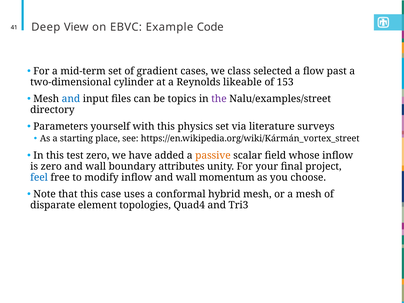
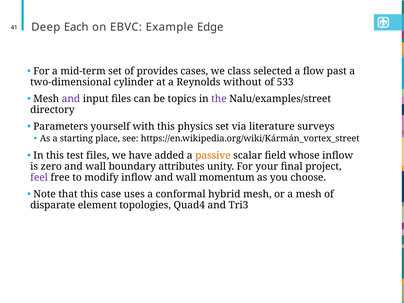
View: View -> Each
Code: Code -> Edge
gradient: gradient -> provides
likeable: likeable -> without
153: 153 -> 533
and at (71, 99) colour: blue -> purple
test zero: zero -> files
feel colour: blue -> purple
